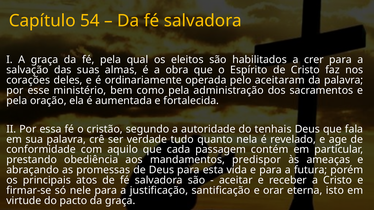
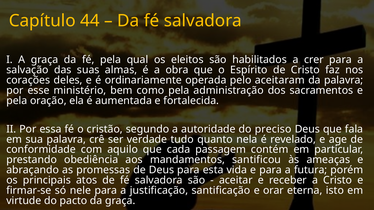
54: 54 -> 44
tenhais: tenhais -> preciso
predispor: predispor -> santificou
